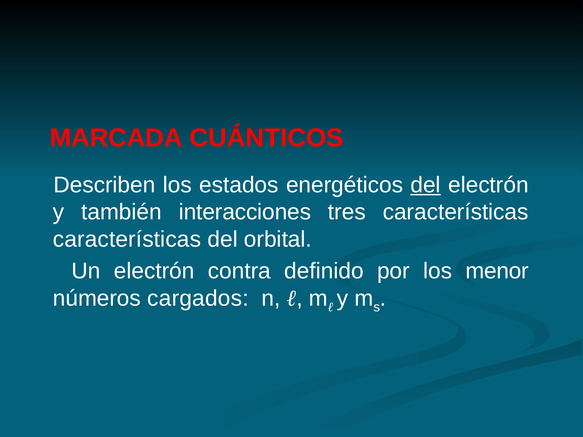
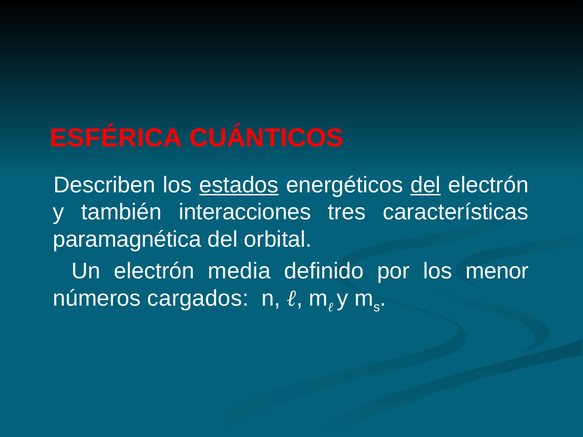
MARCADA: MARCADA -> ESFÉRICA
estados underline: none -> present
características at (127, 239): características -> paramagnética
contra: contra -> media
